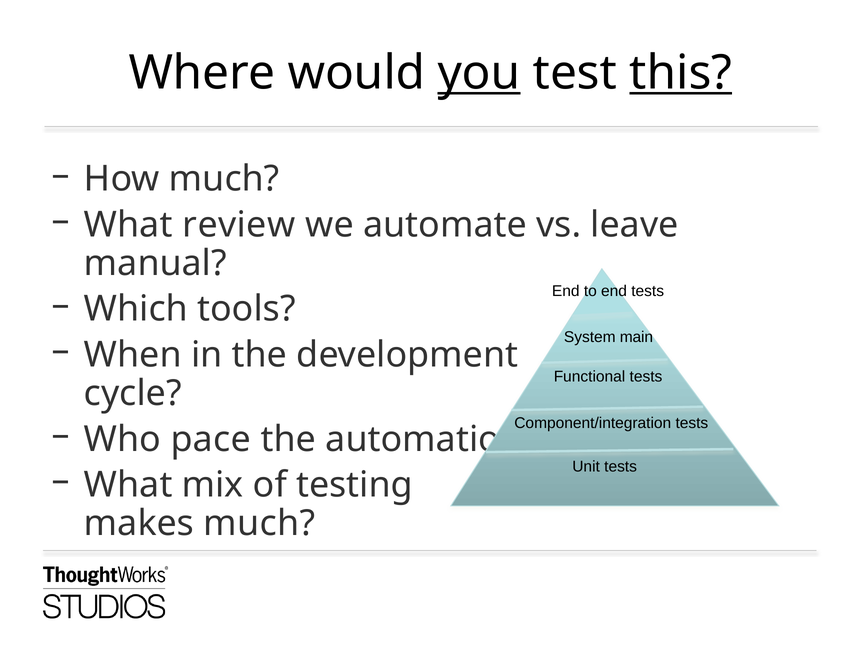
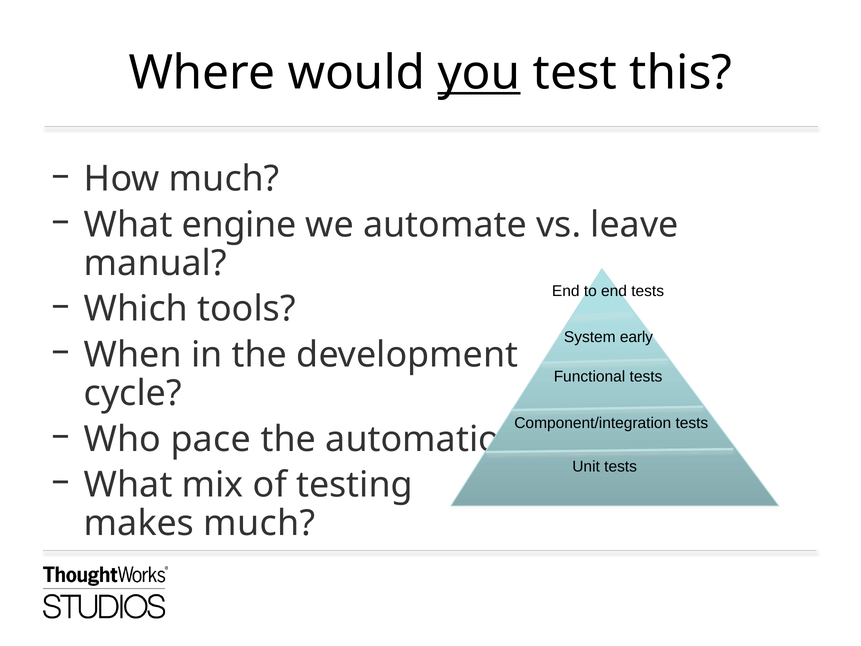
this underline: present -> none
review: review -> engine
main: main -> early
